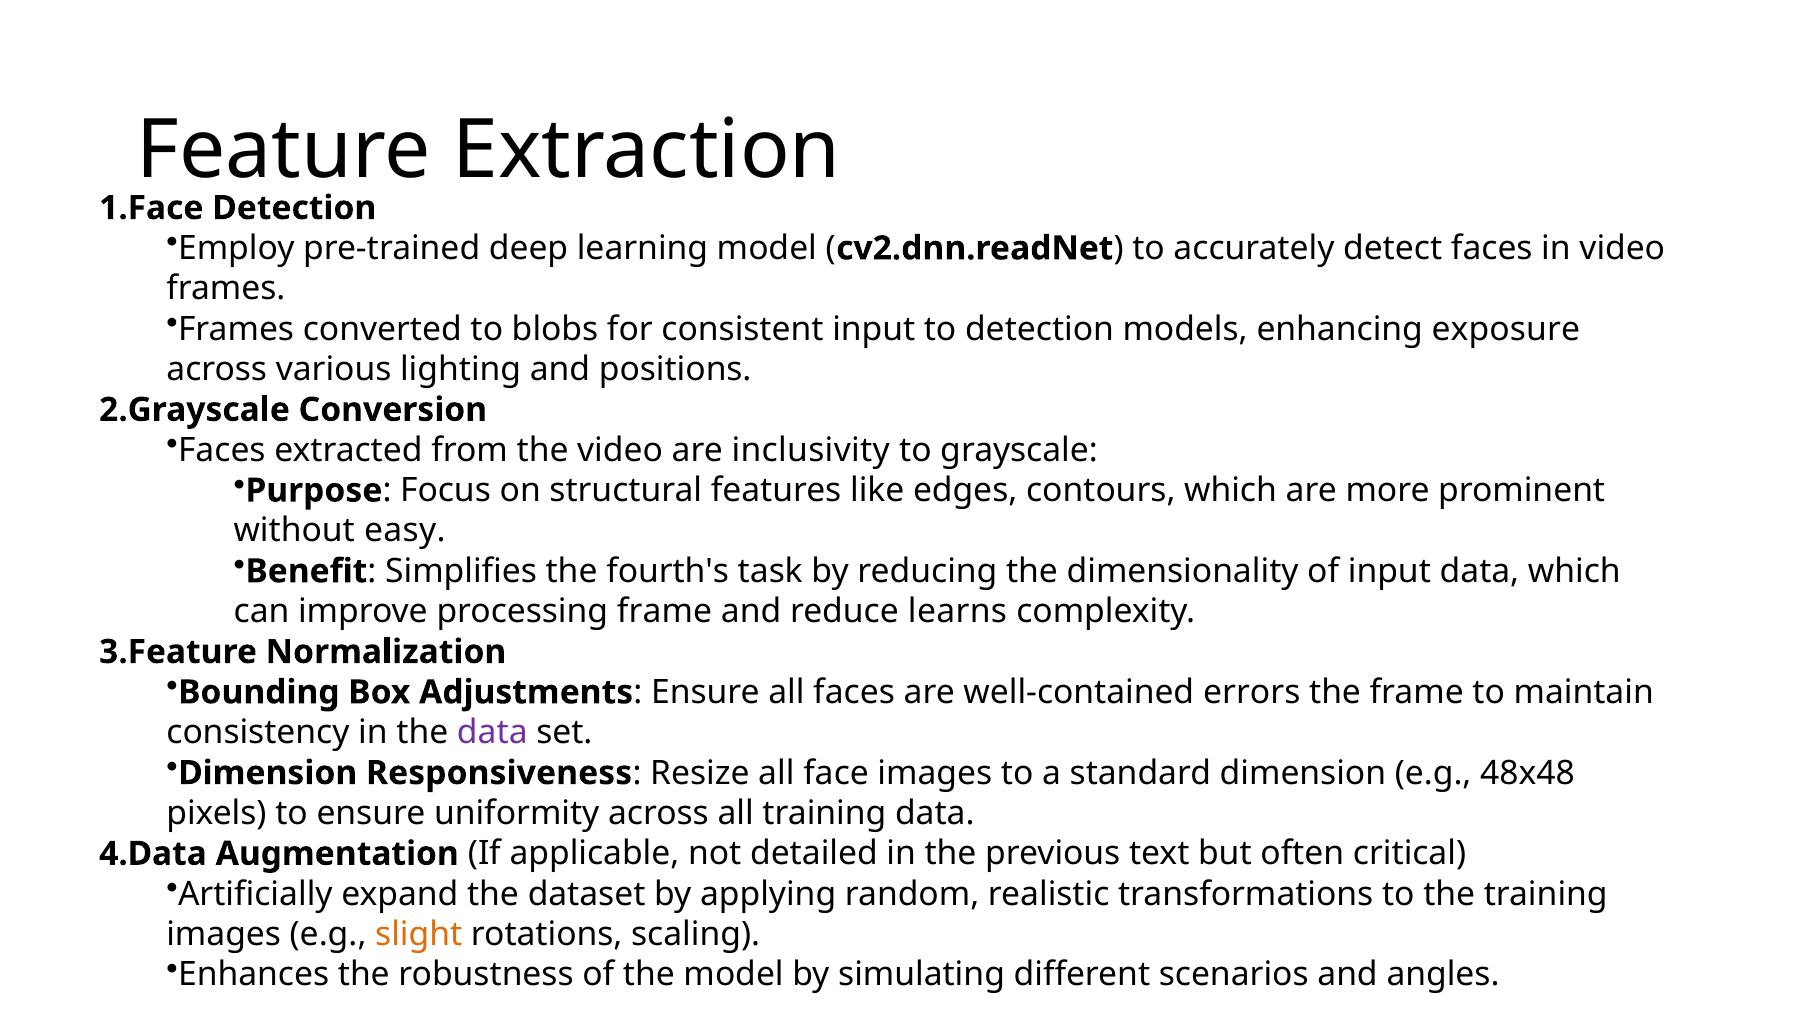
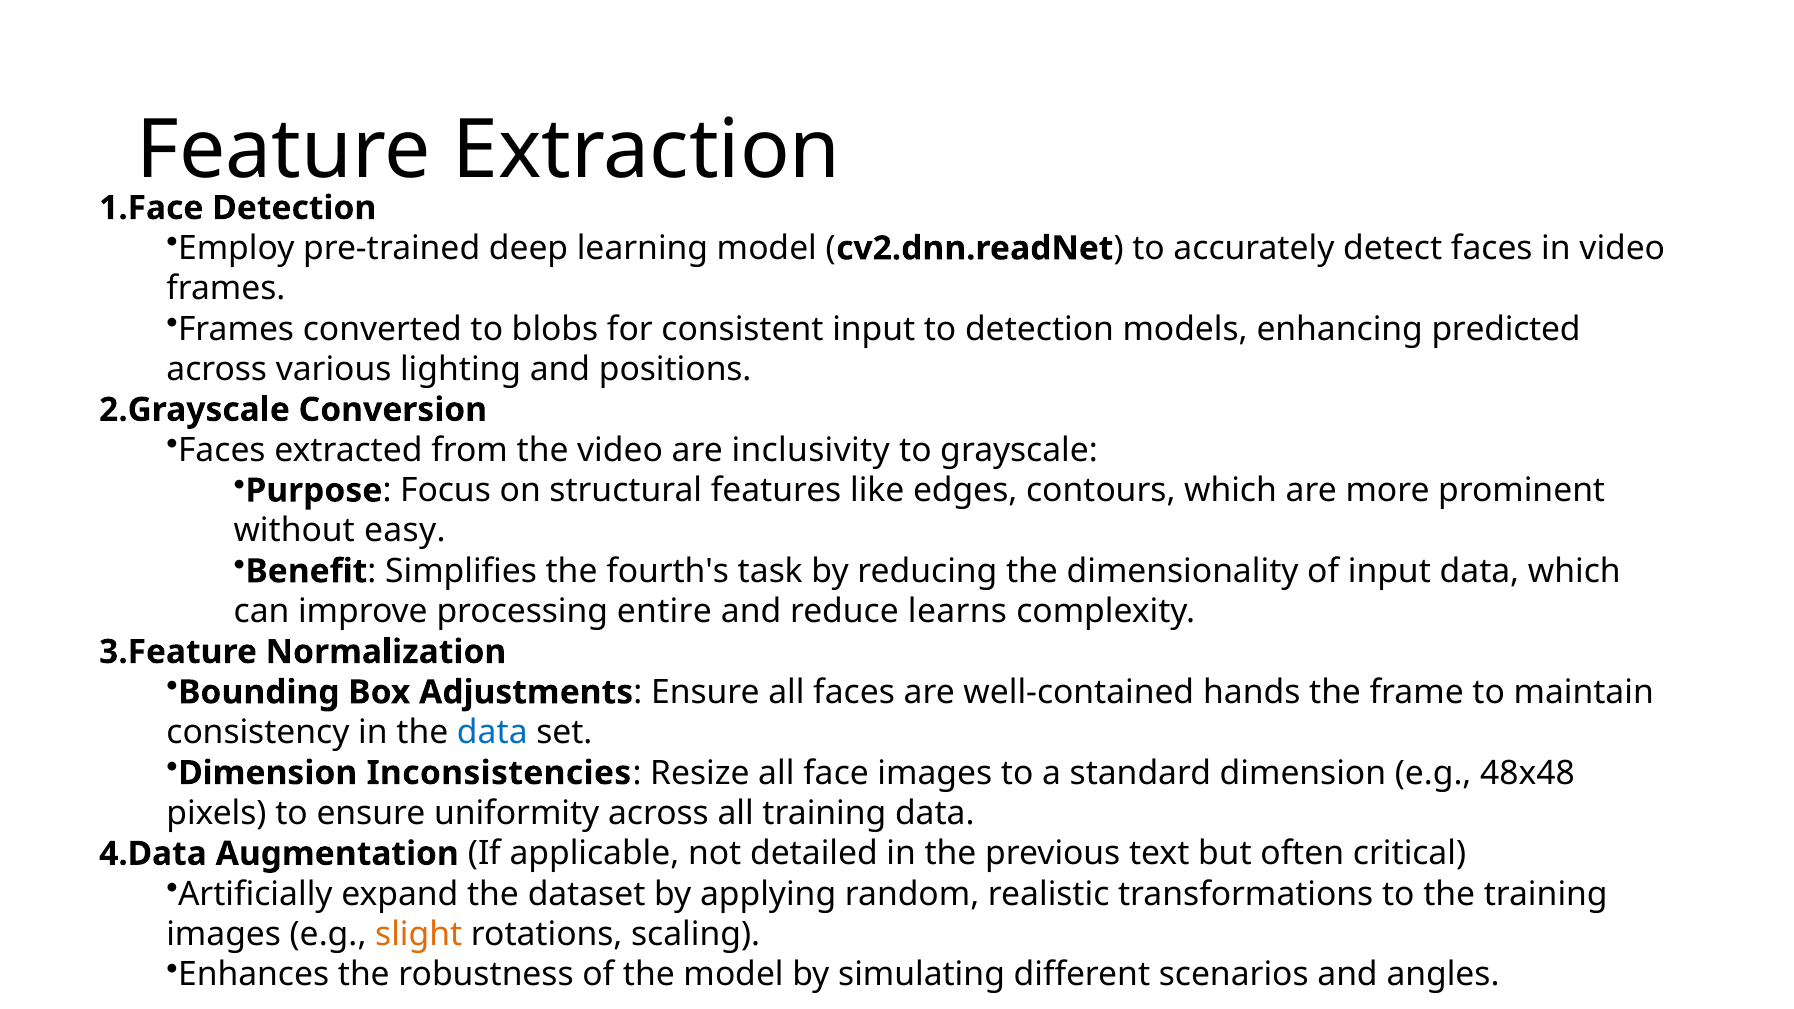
exposure: exposure -> predicted
processing frame: frame -> entire
errors: errors -> hands
data at (492, 733) colour: purple -> blue
Responsiveness: Responsiveness -> Inconsistencies
